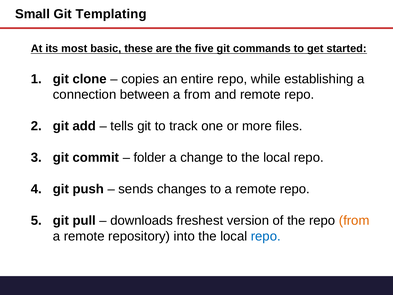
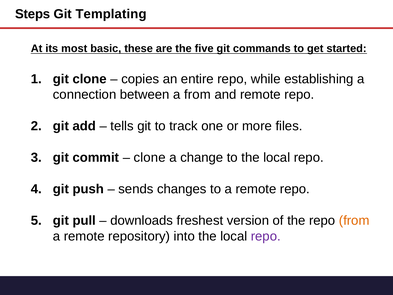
Small: Small -> Steps
folder at (150, 157): folder -> clone
repo at (266, 236) colour: blue -> purple
